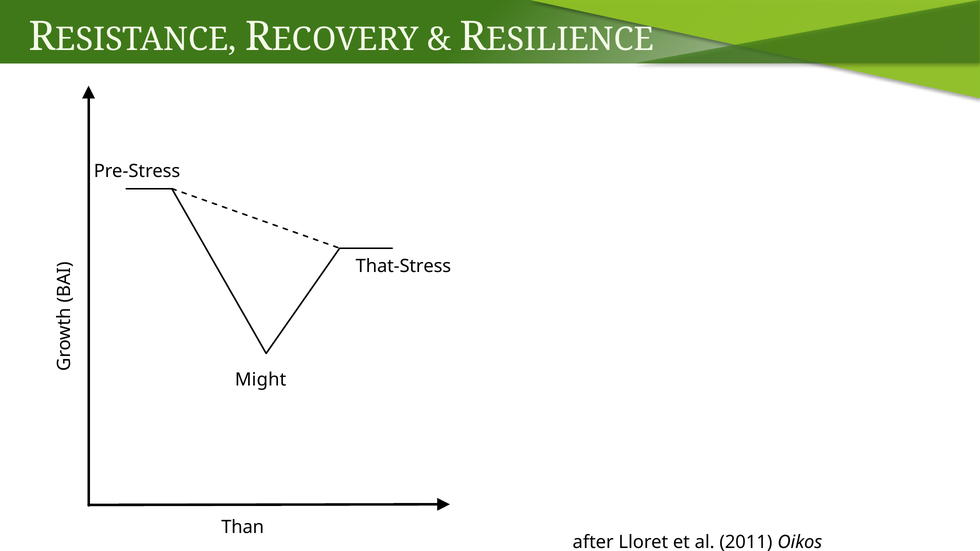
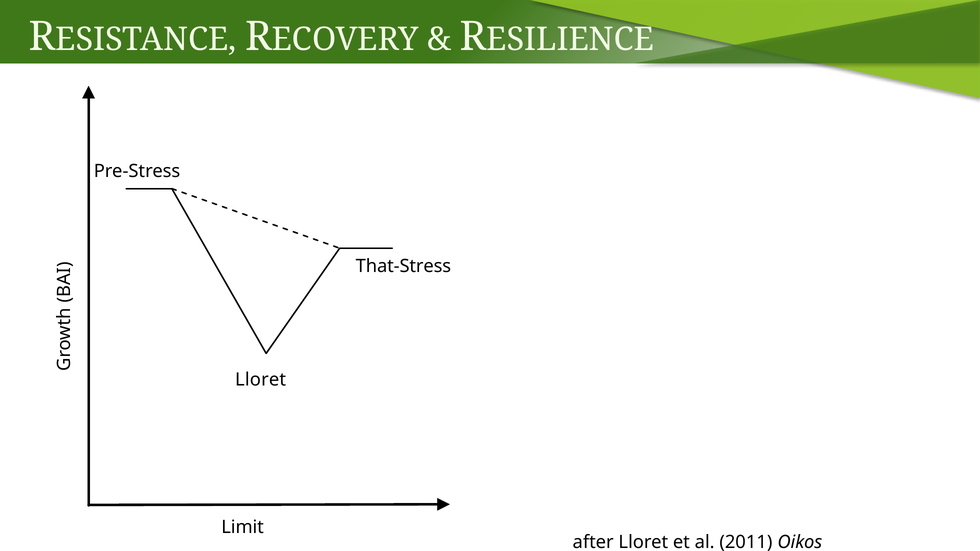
Might at (261, 380): Might -> Lloret
Than: Than -> Limit
